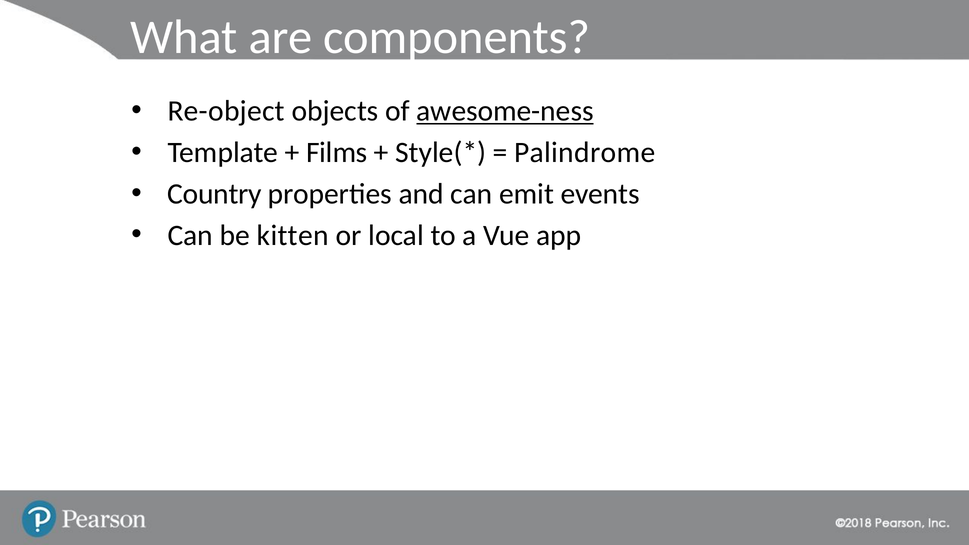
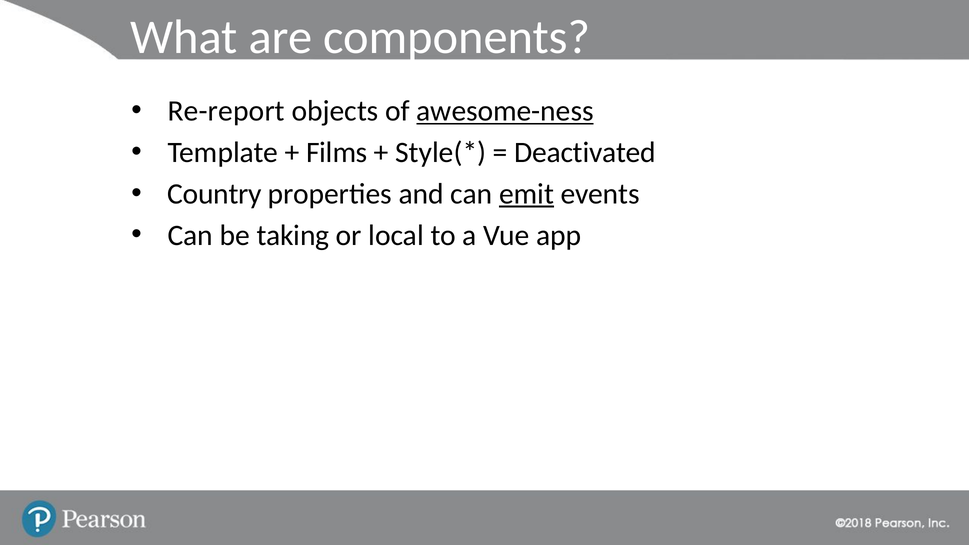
Re-object: Re-object -> Re-report
Palindrome: Palindrome -> Deactivated
emit underline: none -> present
kitten: kitten -> taking
